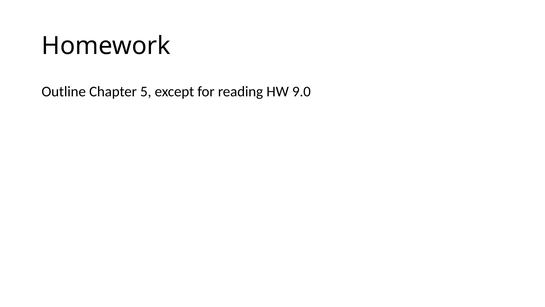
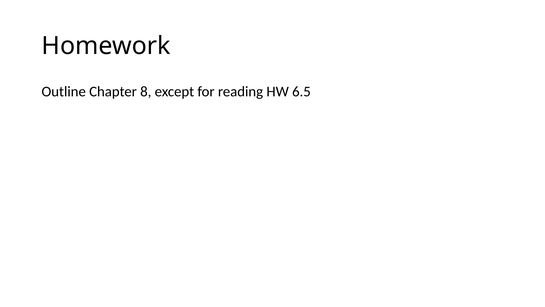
5: 5 -> 8
9.0: 9.0 -> 6.5
